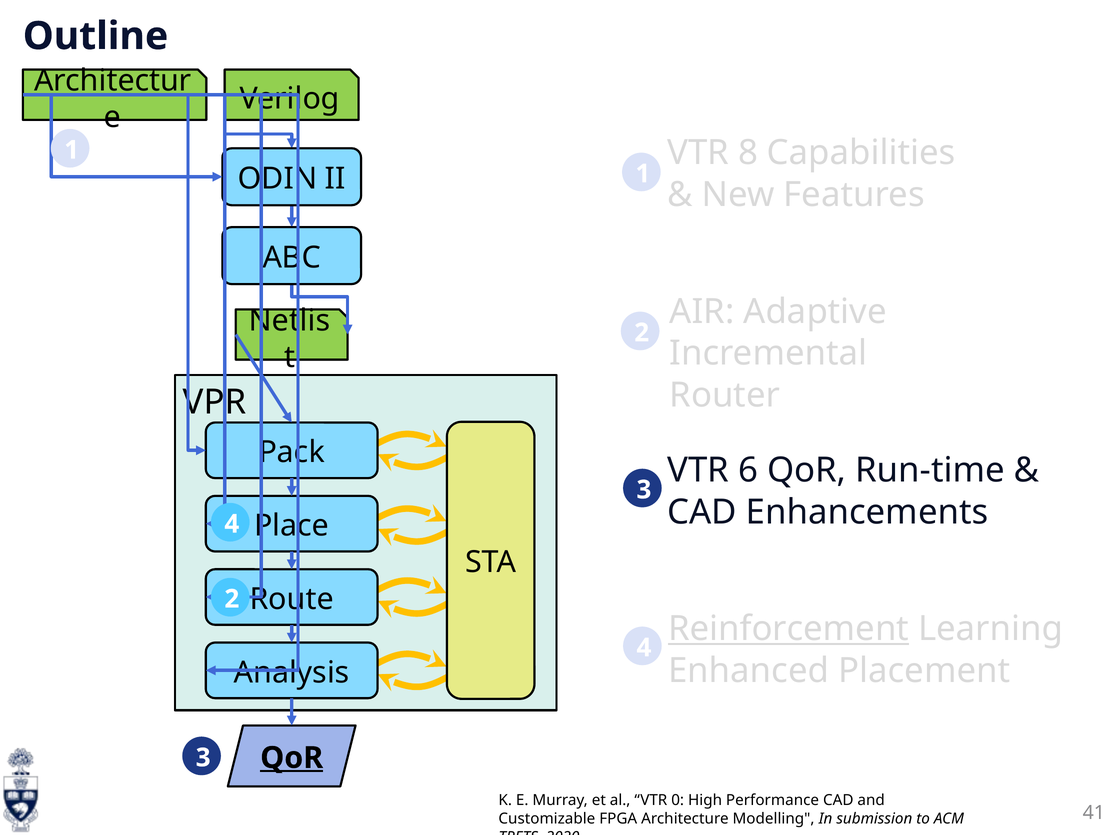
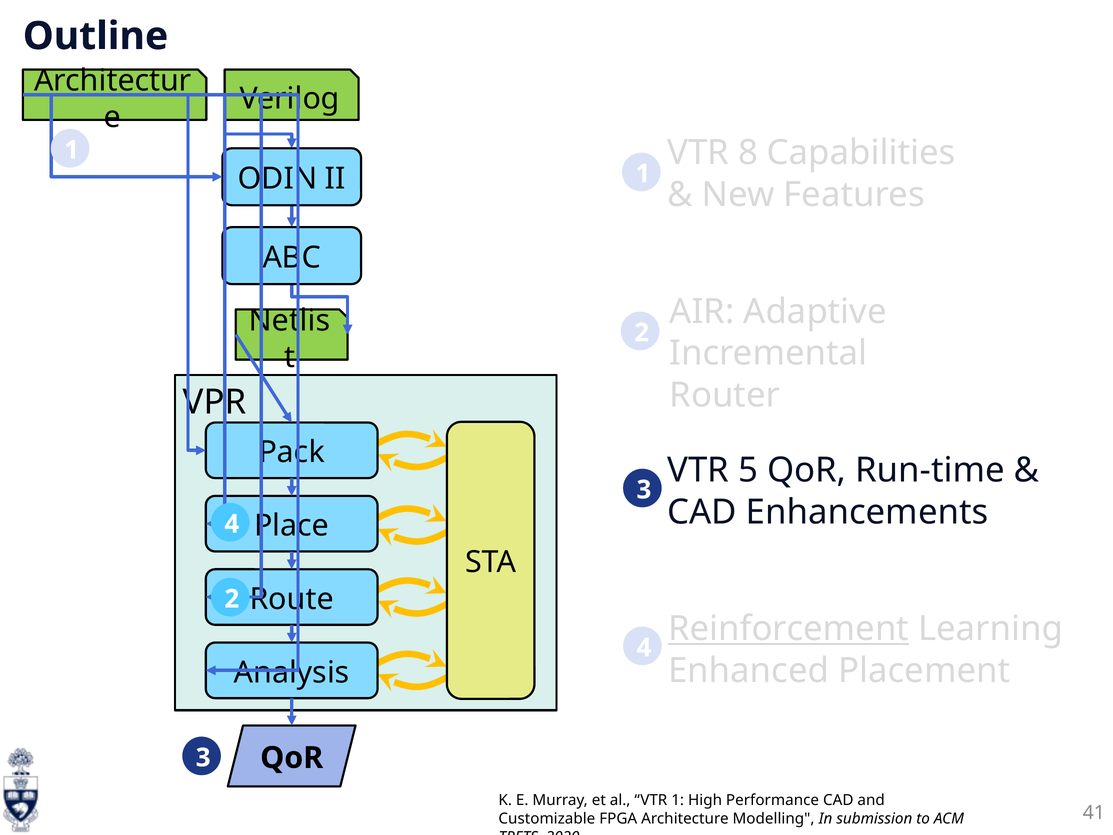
6: 6 -> 5
QoR at (292, 758) underline: present -> none
VTR 0: 0 -> 1
